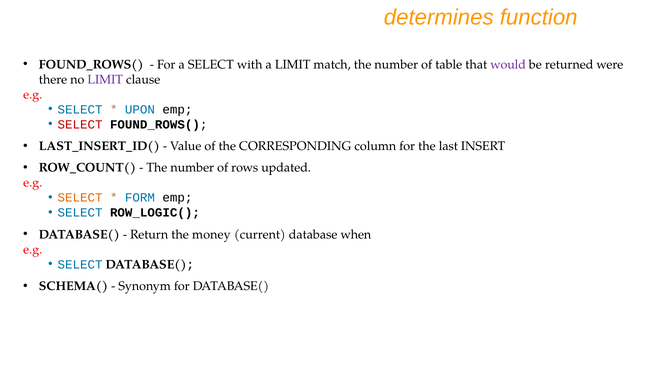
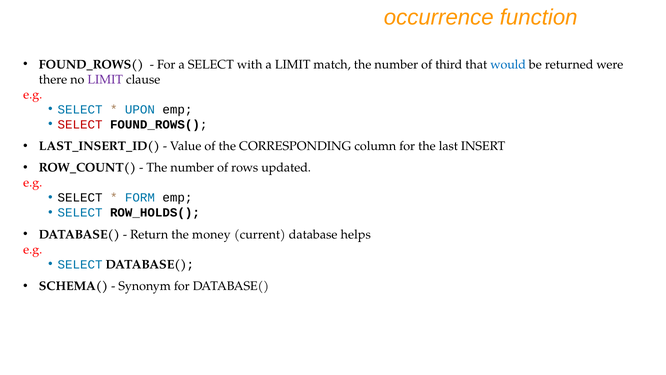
determines: determines -> occurrence
table: table -> third
would colour: purple -> blue
SELECT at (80, 198) colour: orange -> black
ROW_LOGIC(: ROW_LOGIC( -> ROW_HOLDS(
when: when -> helps
